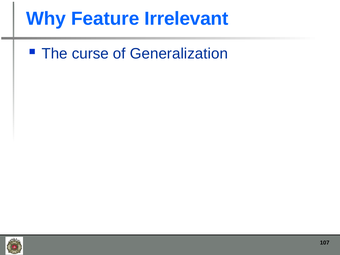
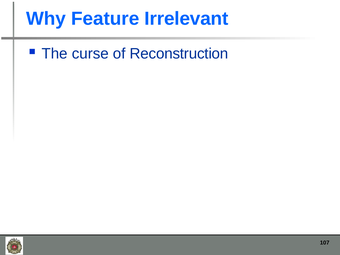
Generalization: Generalization -> Reconstruction
